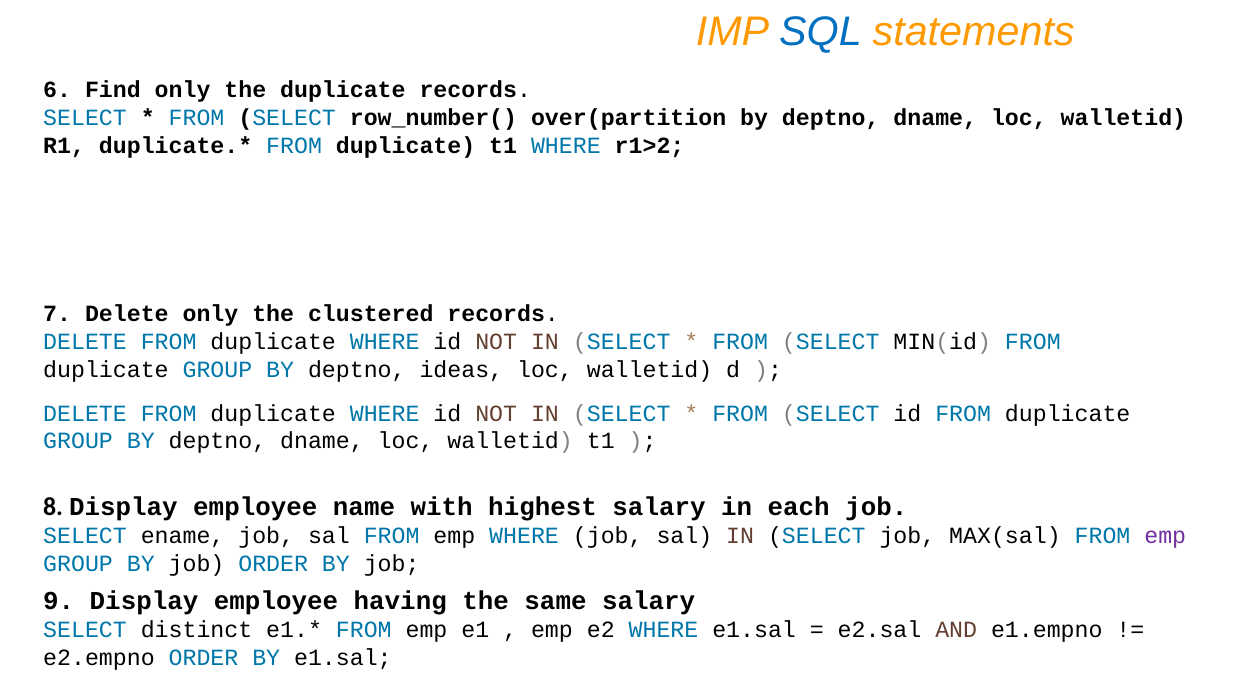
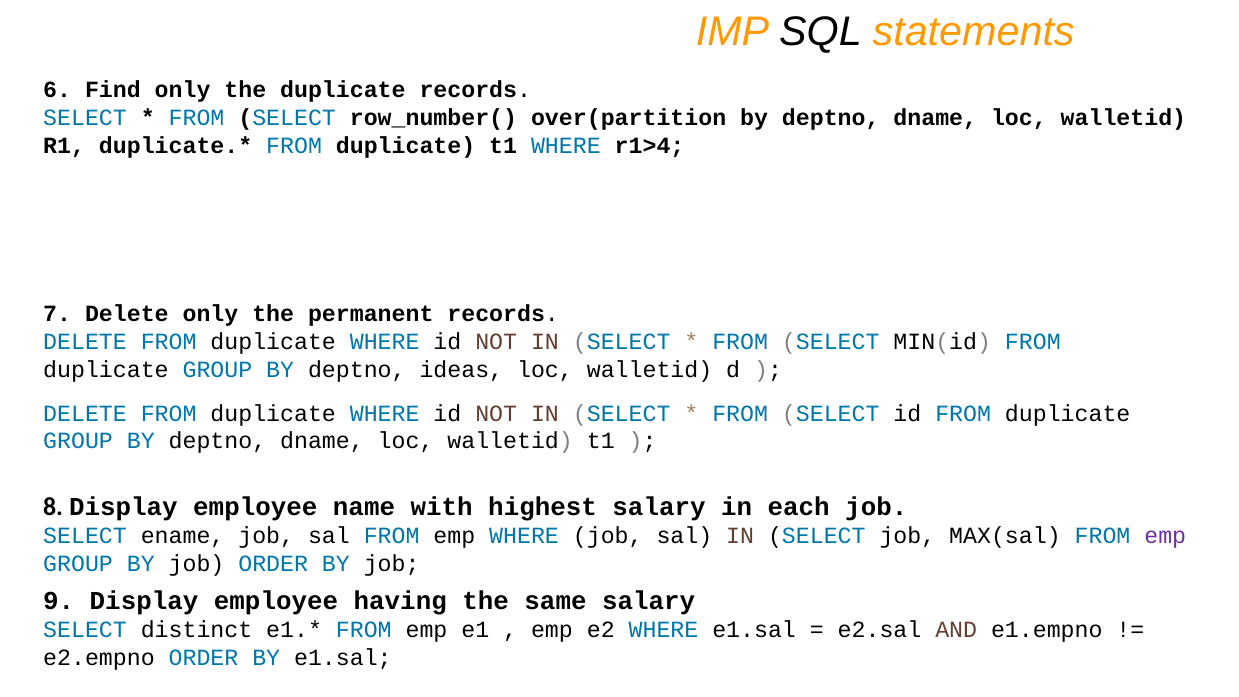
SQL colour: blue -> black
r1>2: r1>2 -> r1>4
clustered: clustered -> permanent
